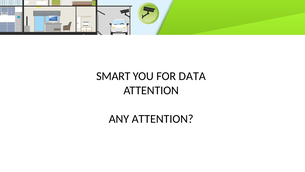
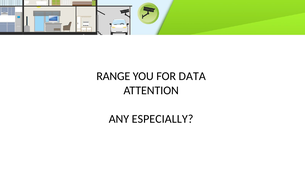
SMART: SMART -> RANGE
ANY ATTENTION: ATTENTION -> ESPECIALLY
